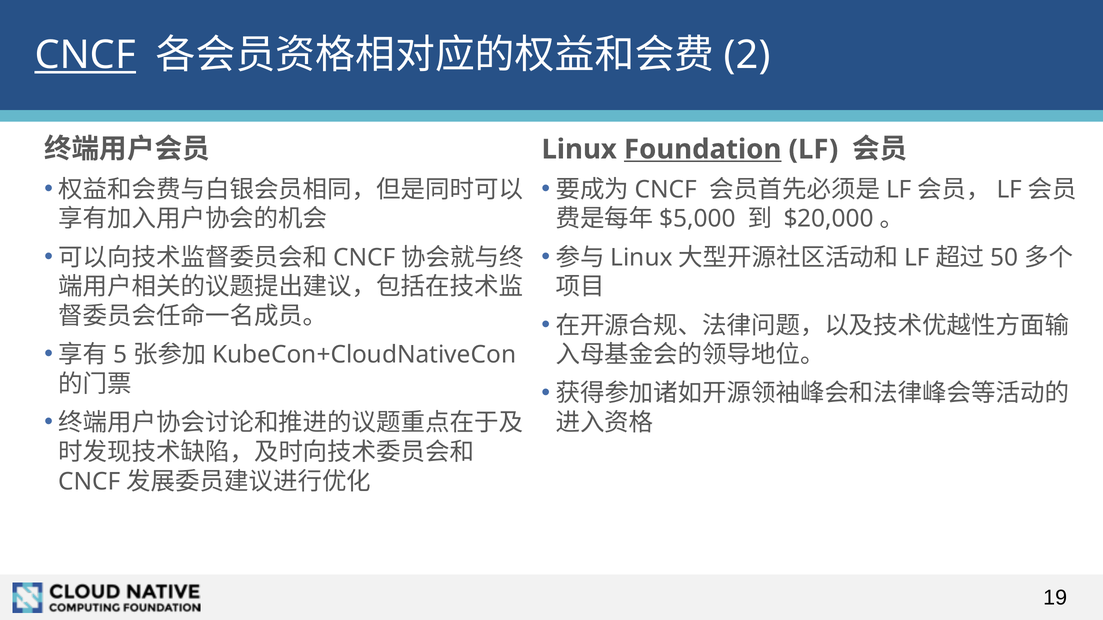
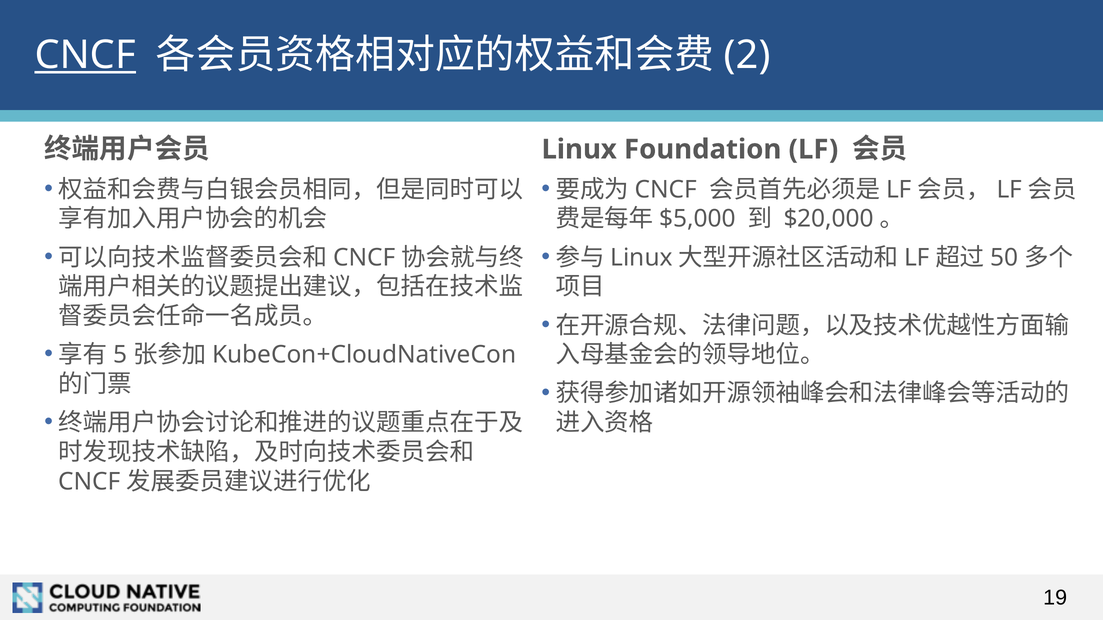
Foundation underline: present -> none
